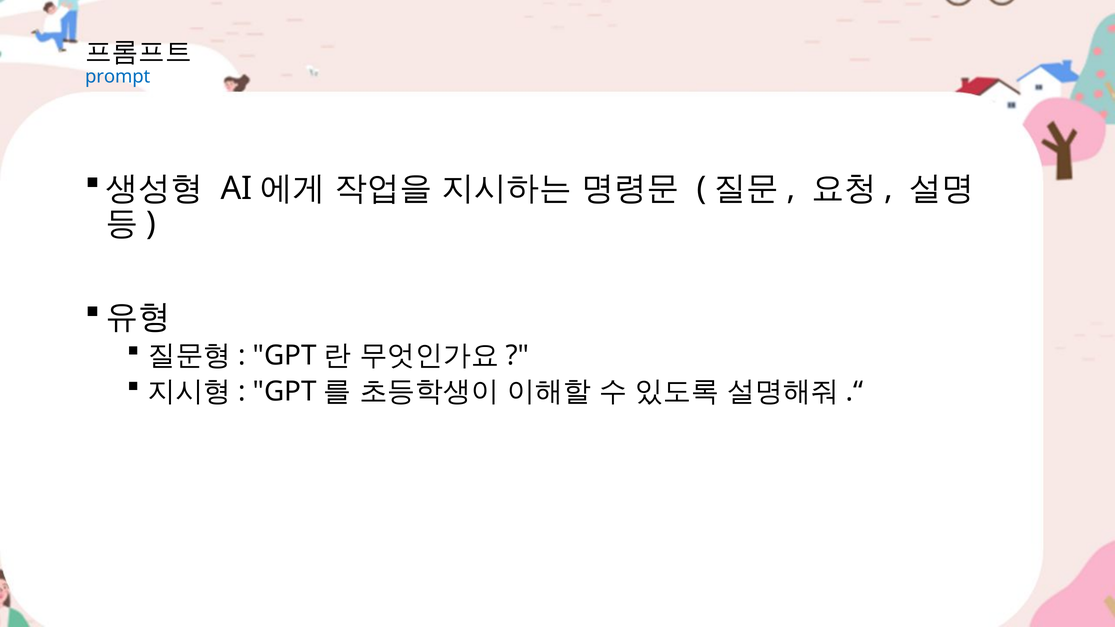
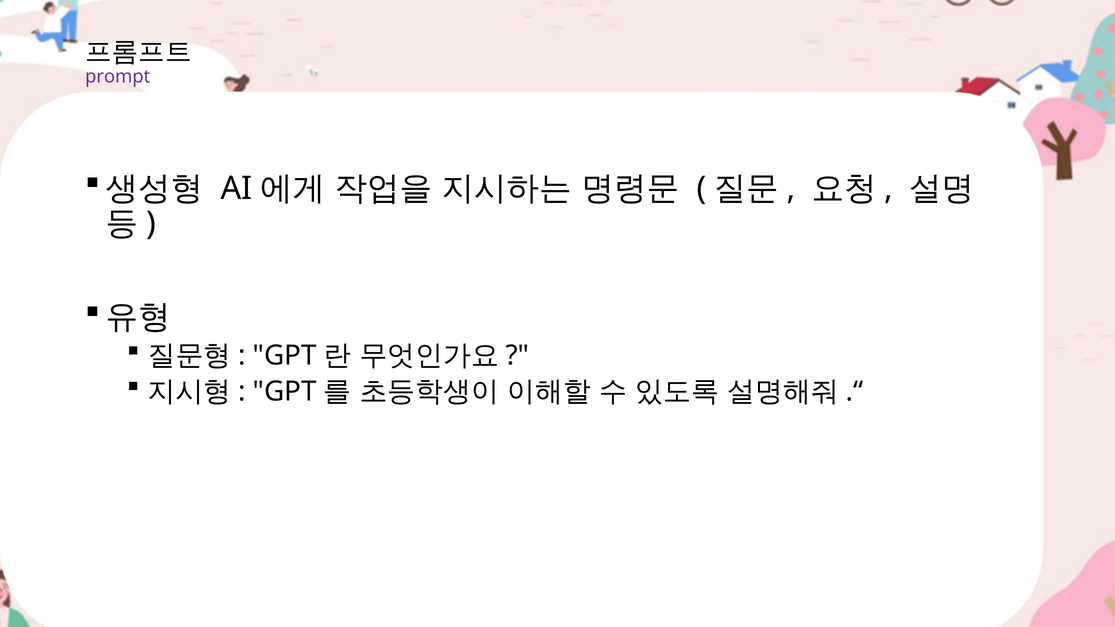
prompt colour: blue -> purple
